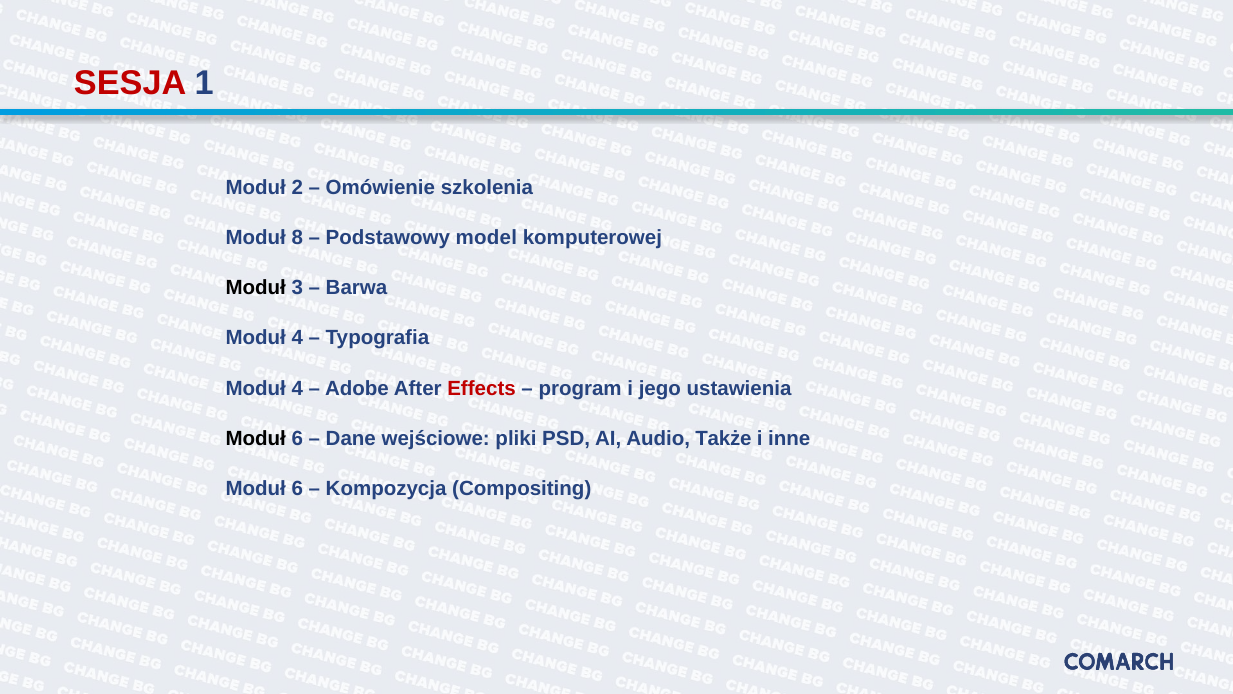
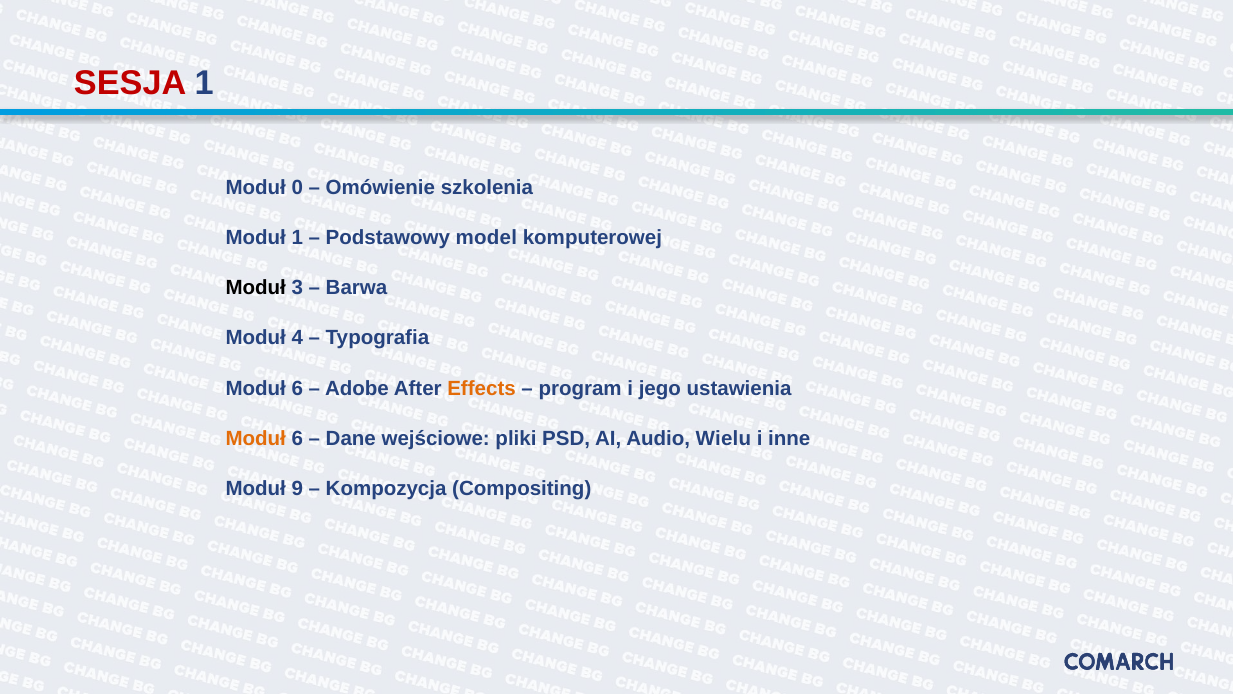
2: 2 -> 0
Moduł 8: 8 -> 1
4 at (297, 388): 4 -> 6
Effects colour: red -> orange
Moduł at (256, 438) colour: black -> orange
Także: Także -> Wielu
6 at (297, 488): 6 -> 9
